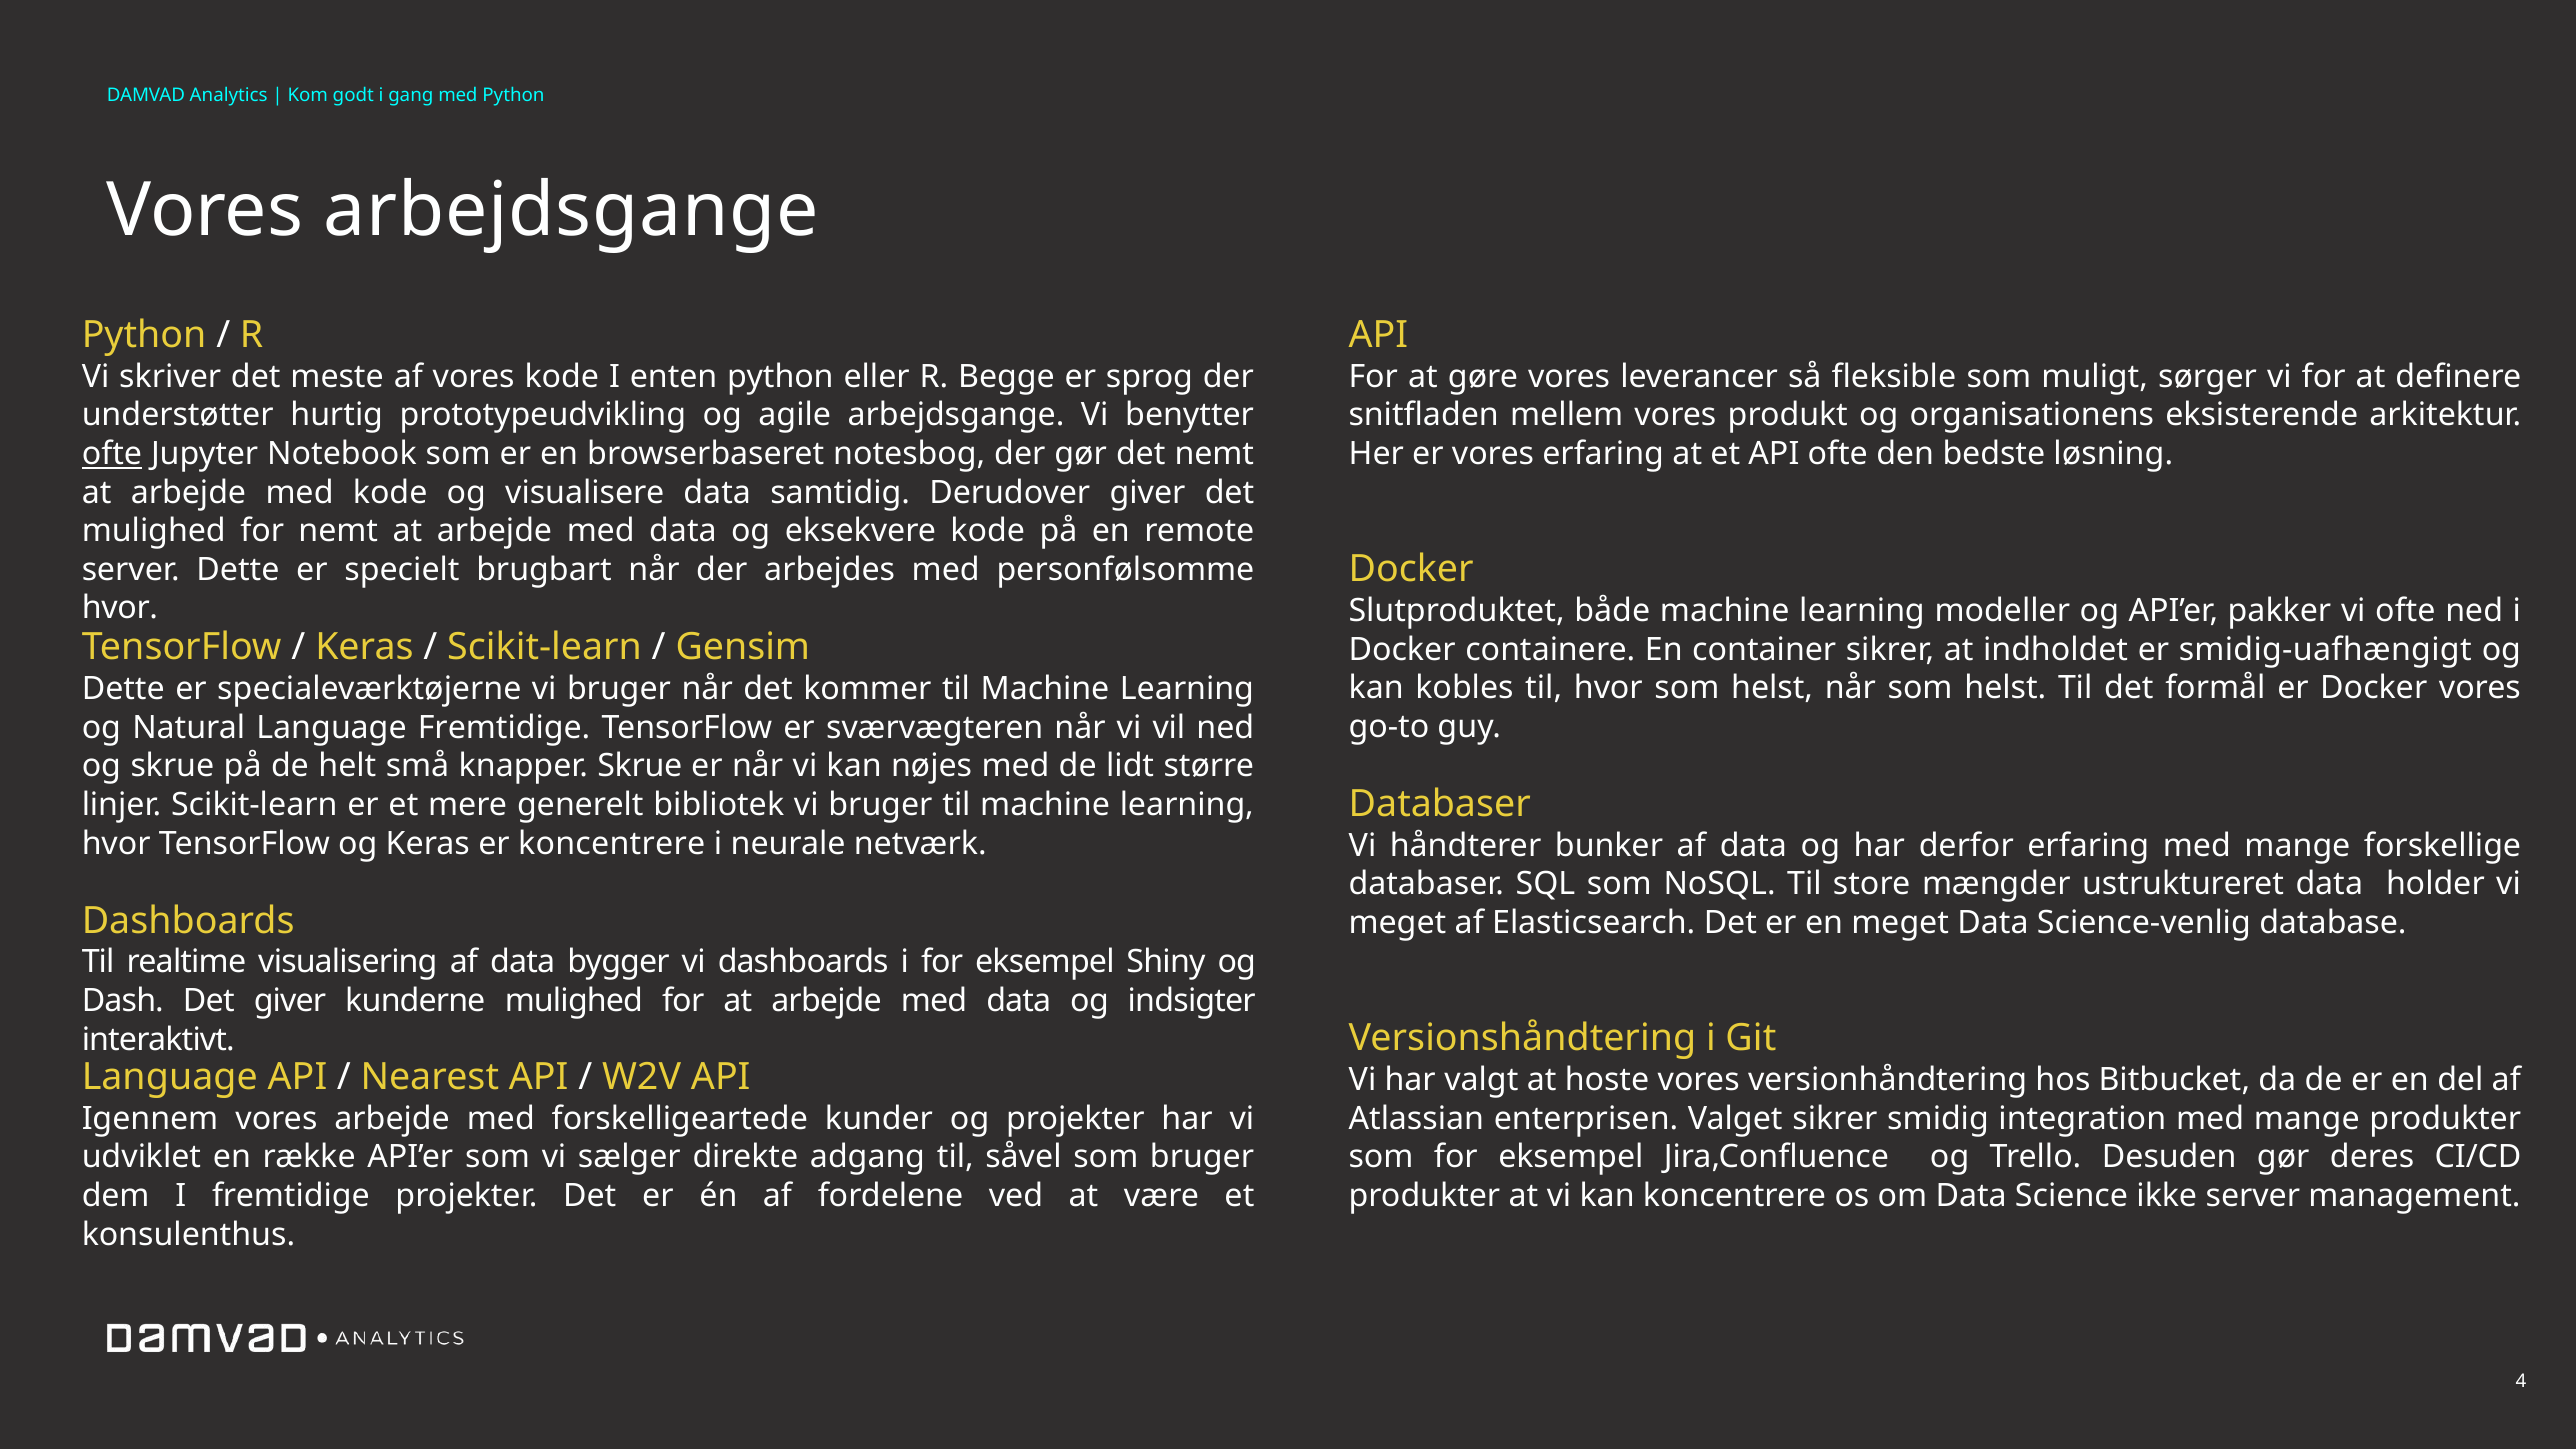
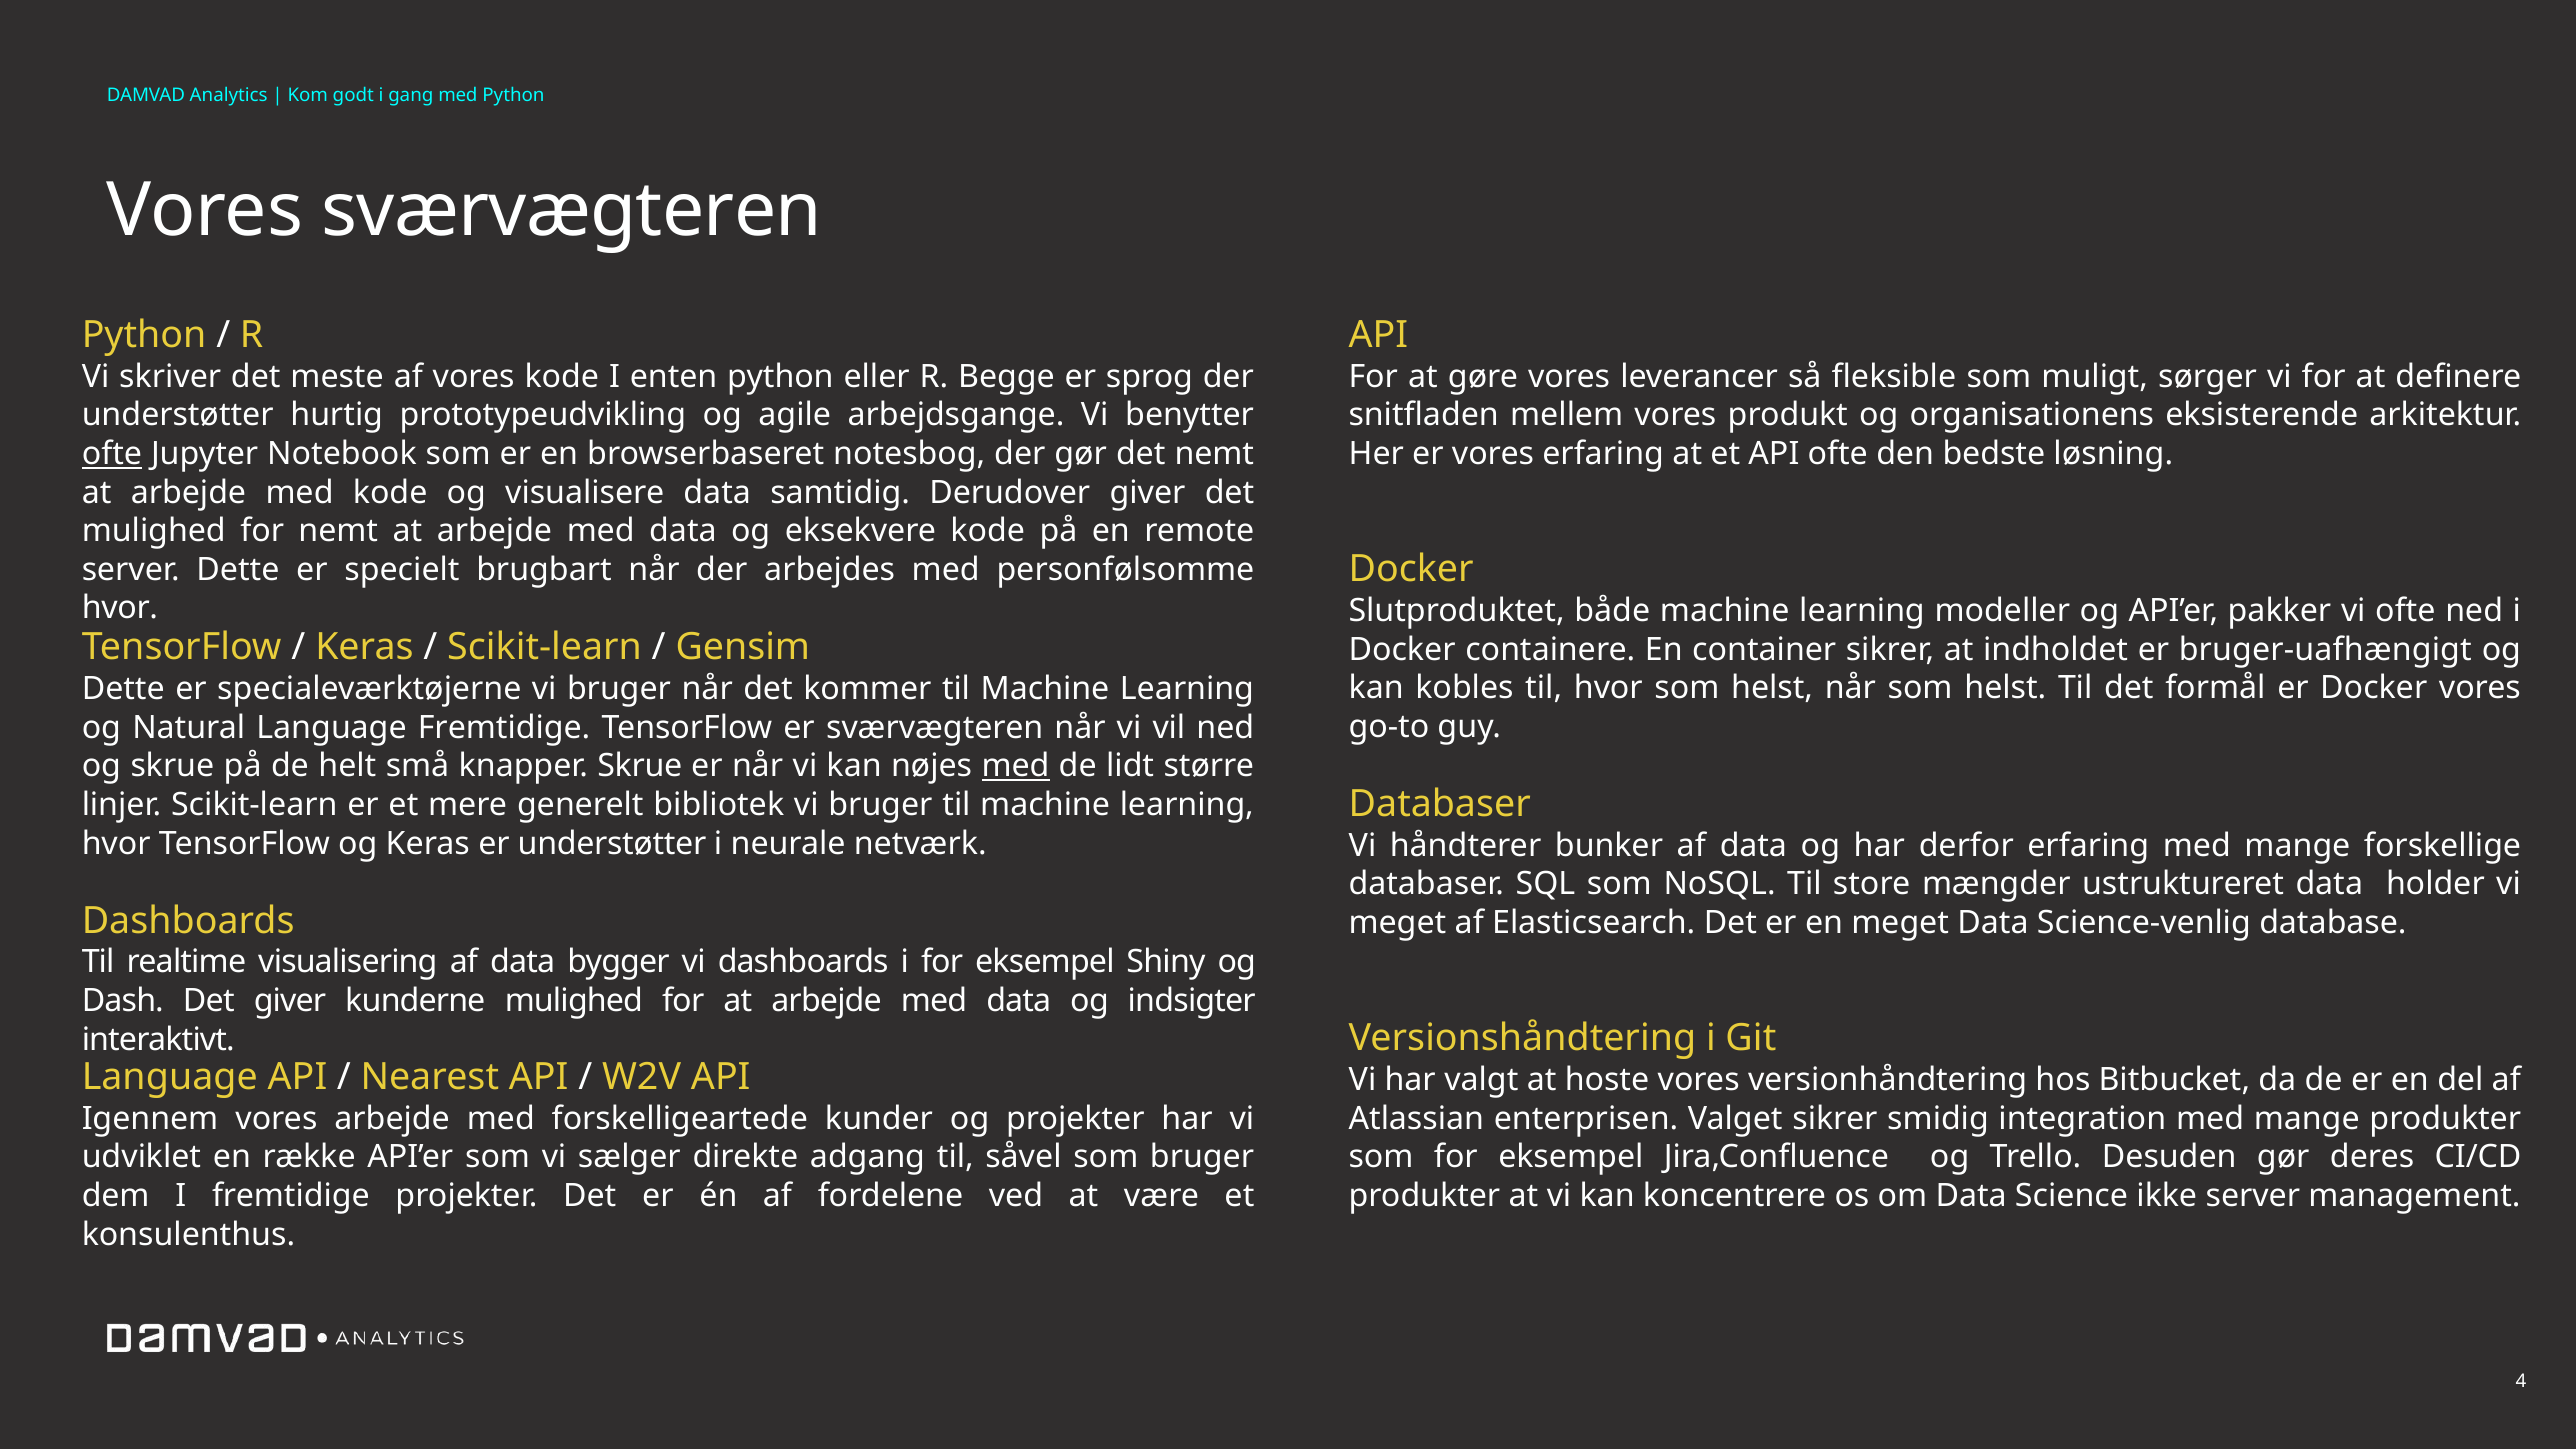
Vores arbejdsgange: arbejdsgange -> sværvægteren
smidig-uafhængigt: smidig-uafhængigt -> bruger-uafhængigt
med at (1016, 766) underline: none -> present
er koncentrere: koncentrere -> understøtter
